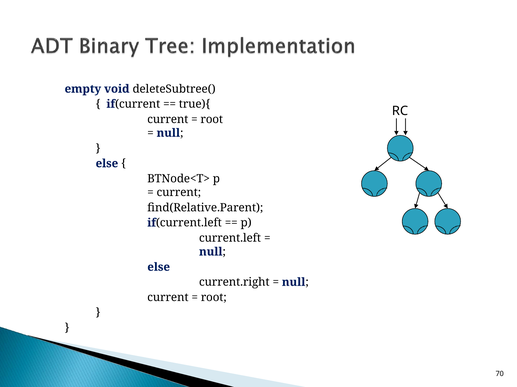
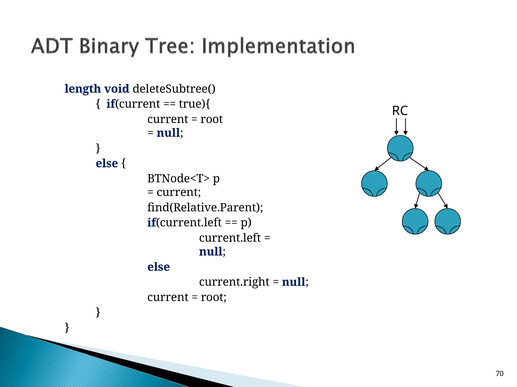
empty: empty -> length
